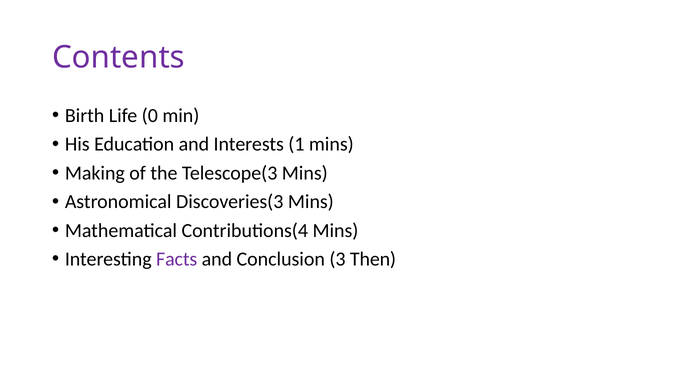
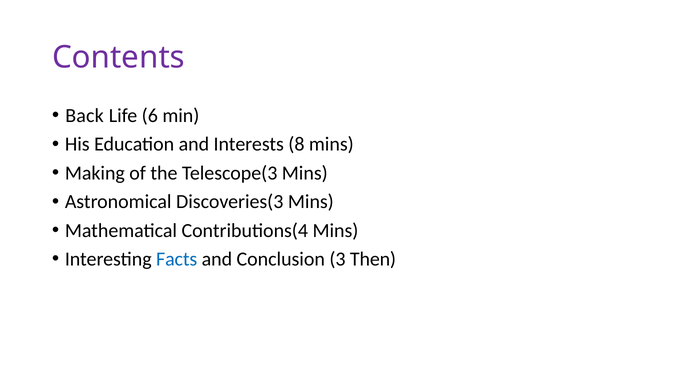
Birth: Birth -> Back
0: 0 -> 6
1: 1 -> 8
Facts colour: purple -> blue
